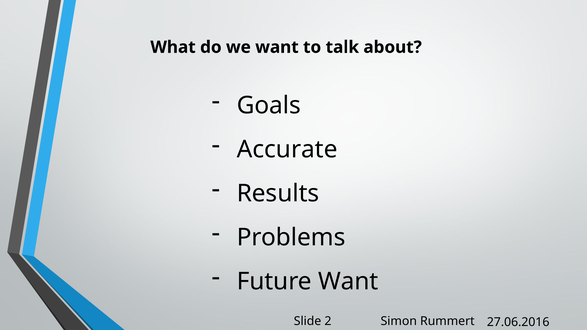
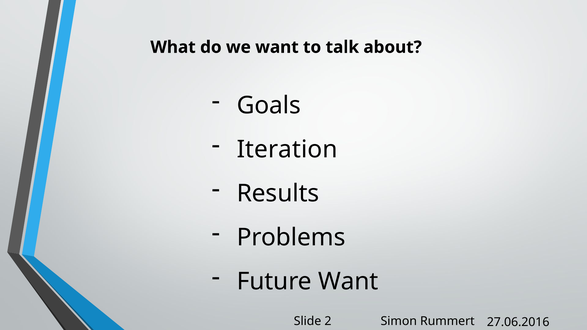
Accurate: Accurate -> Iteration
